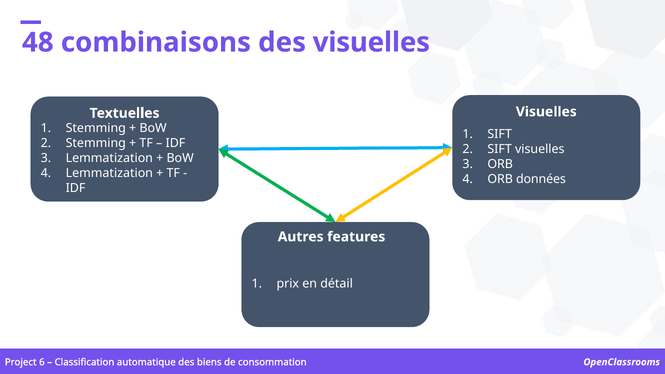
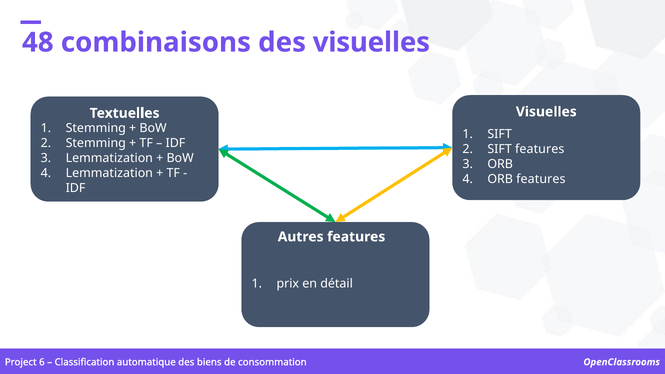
SIFT visuelles: visuelles -> features
ORB données: données -> features
